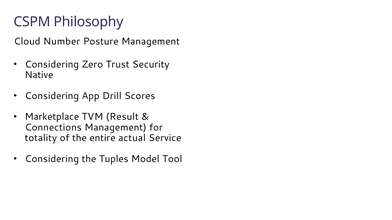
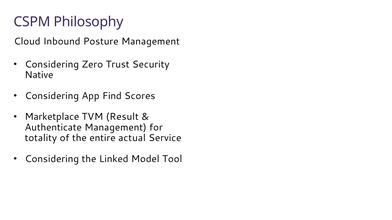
Number: Number -> Inbound
Drill: Drill -> Find
Connections: Connections -> Authenticate
Tuples: Tuples -> Linked
